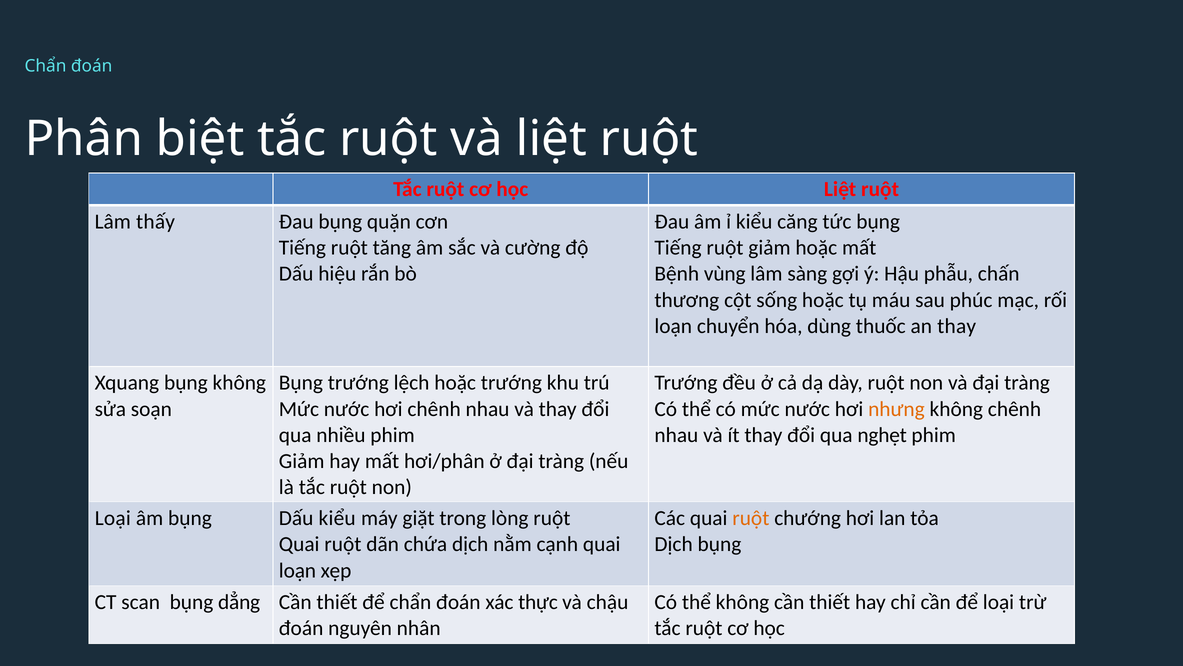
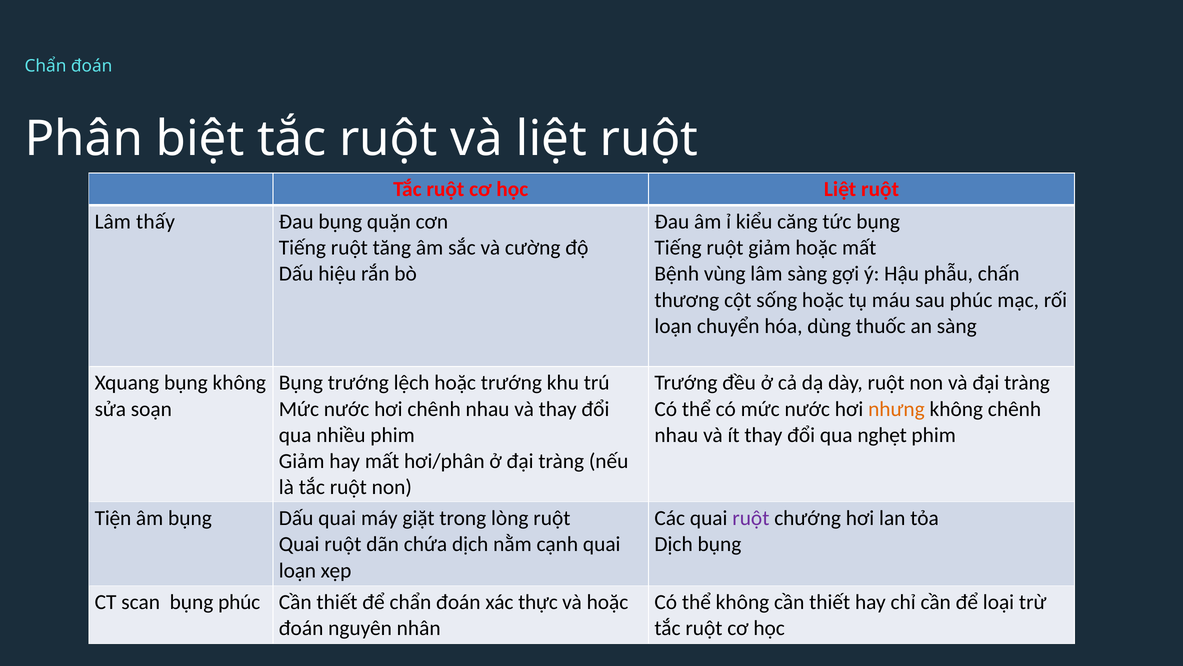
an thay: thay -> sàng
Loại at (113, 518): Loại -> Tiện
Dấu kiểu: kiểu -> quai
ruột at (751, 518) colour: orange -> purple
bụng dẳng: dẳng -> phúc
và chậu: chậu -> hoặc
